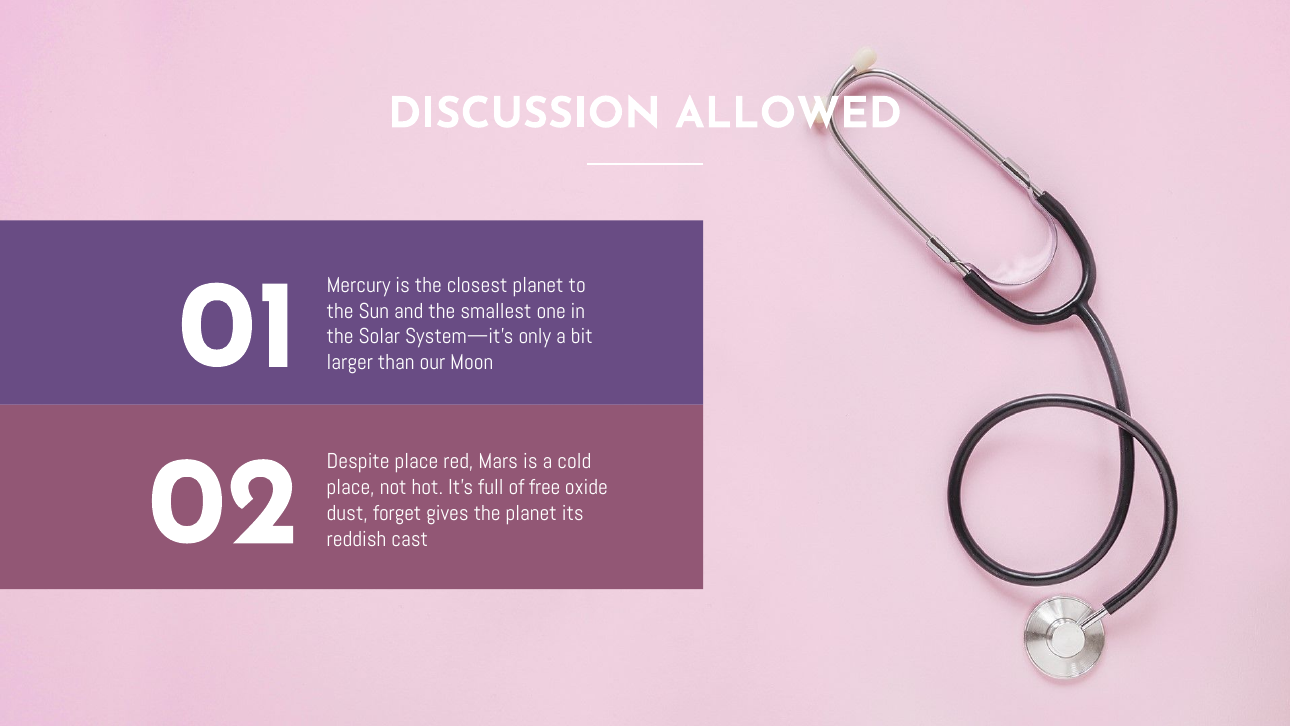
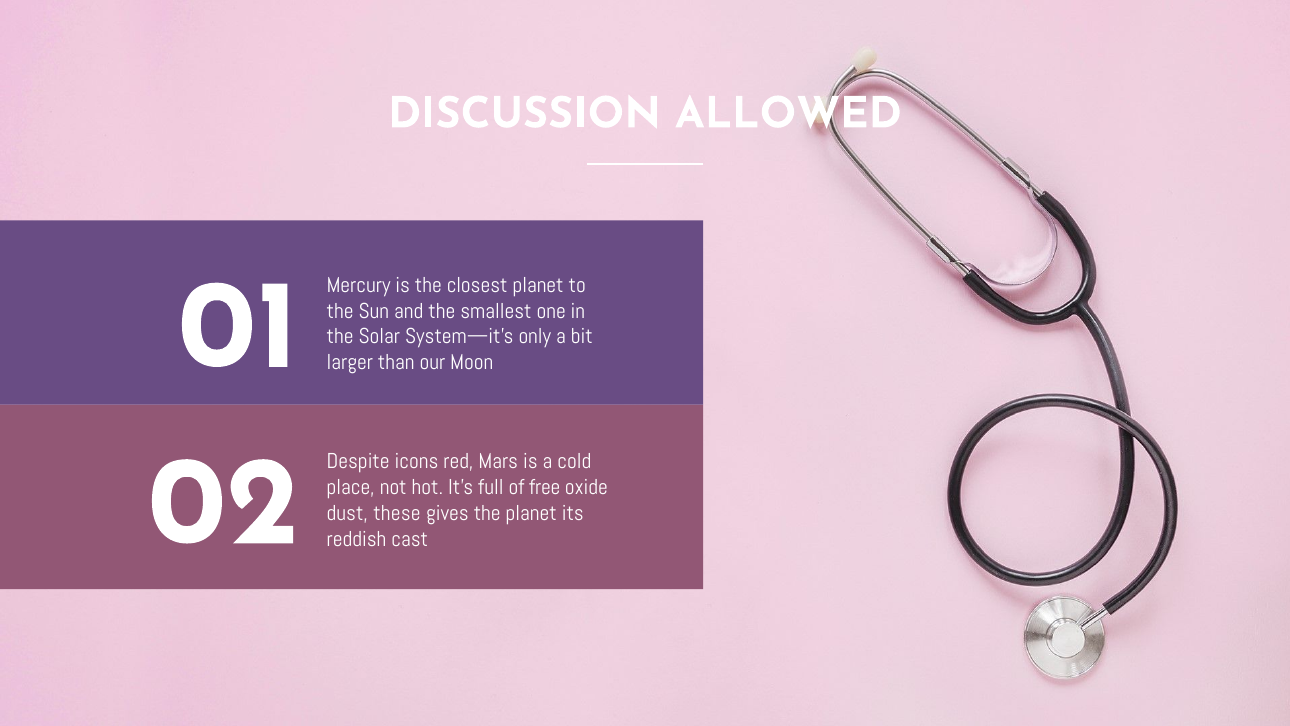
Despite place: place -> icons
forget: forget -> these
